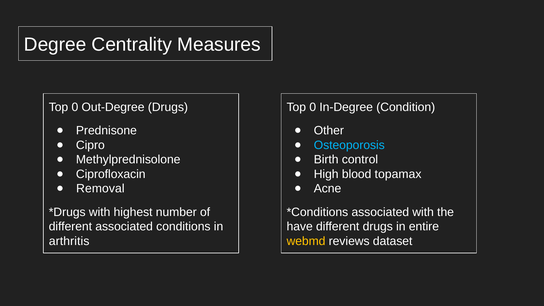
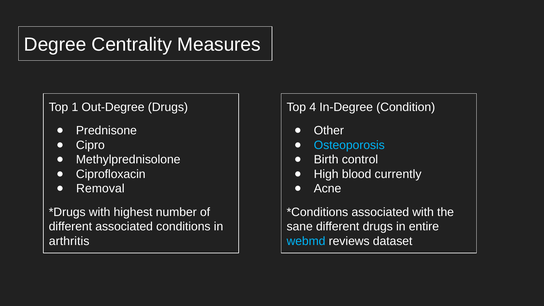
0 at (75, 107): 0 -> 1
0 at (313, 107): 0 -> 4
topamax: topamax -> currently
have: have -> sane
webmd colour: yellow -> light blue
